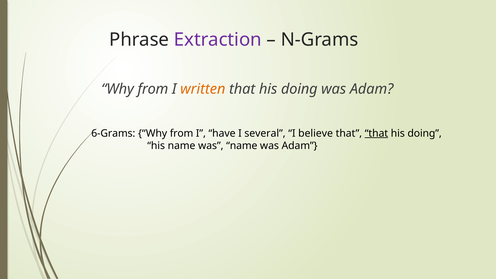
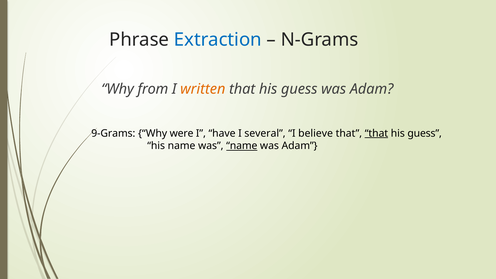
Extraction colour: purple -> blue
doing at (299, 89): doing -> guess
6-Grams: 6-Grams -> 9-Grams
from at (182, 133): from -> were
doing at (425, 133): doing -> guess
name at (242, 146) underline: none -> present
